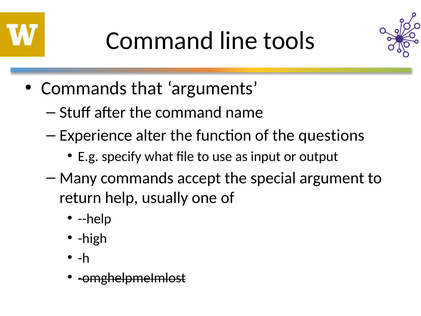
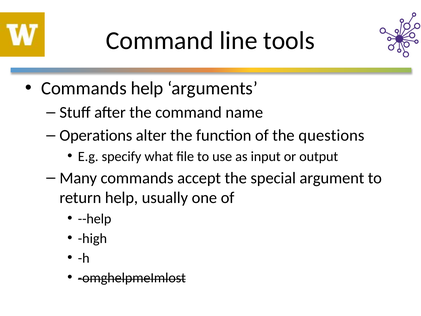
Commands that: that -> help
Experience: Experience -> Operations
